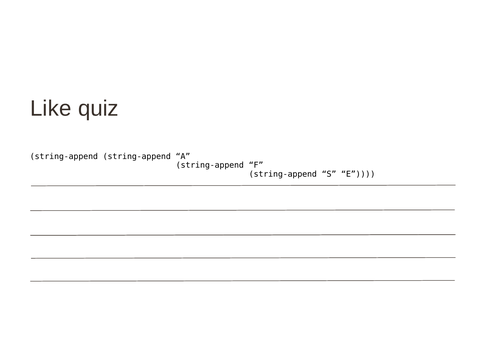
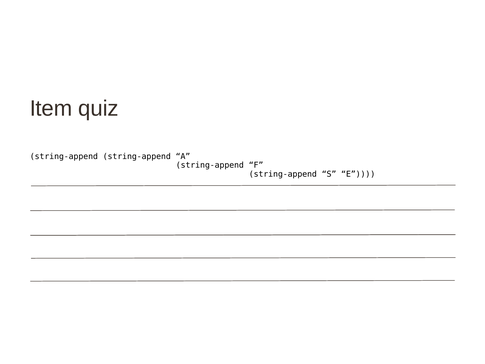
Like: Like -> Item
